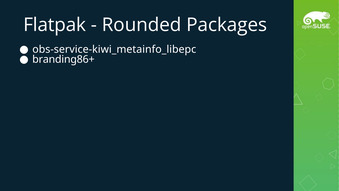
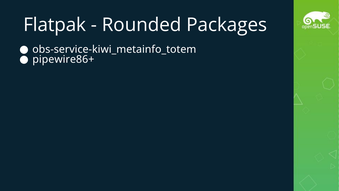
obs-service-kiwi_metainfo_libepc: obs-service-kiwi_metainfo_libepc -> obs-service-kiwi_metainfo_totem
branding86+: branding86+ -> pipewire86+
